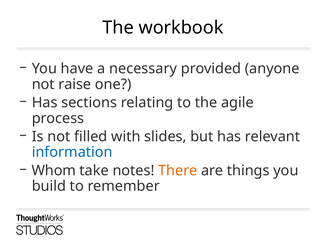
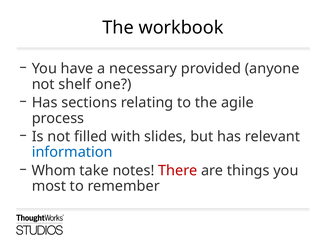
raise: raise -> shelf
There colour: orange -> red
build: build -> most
